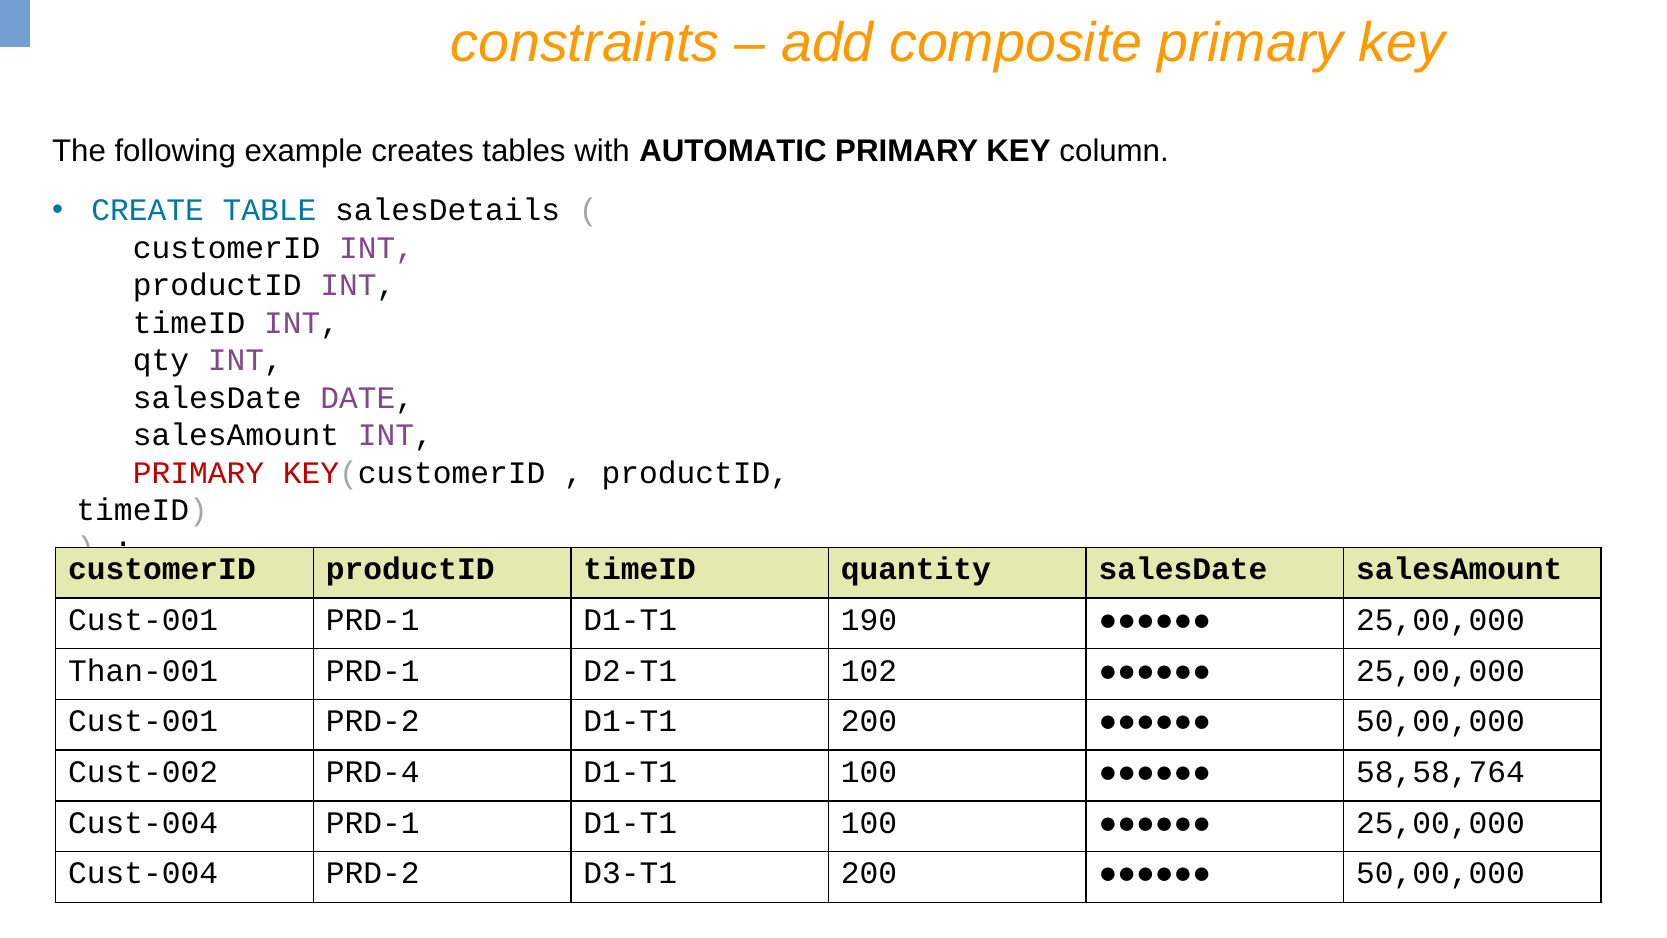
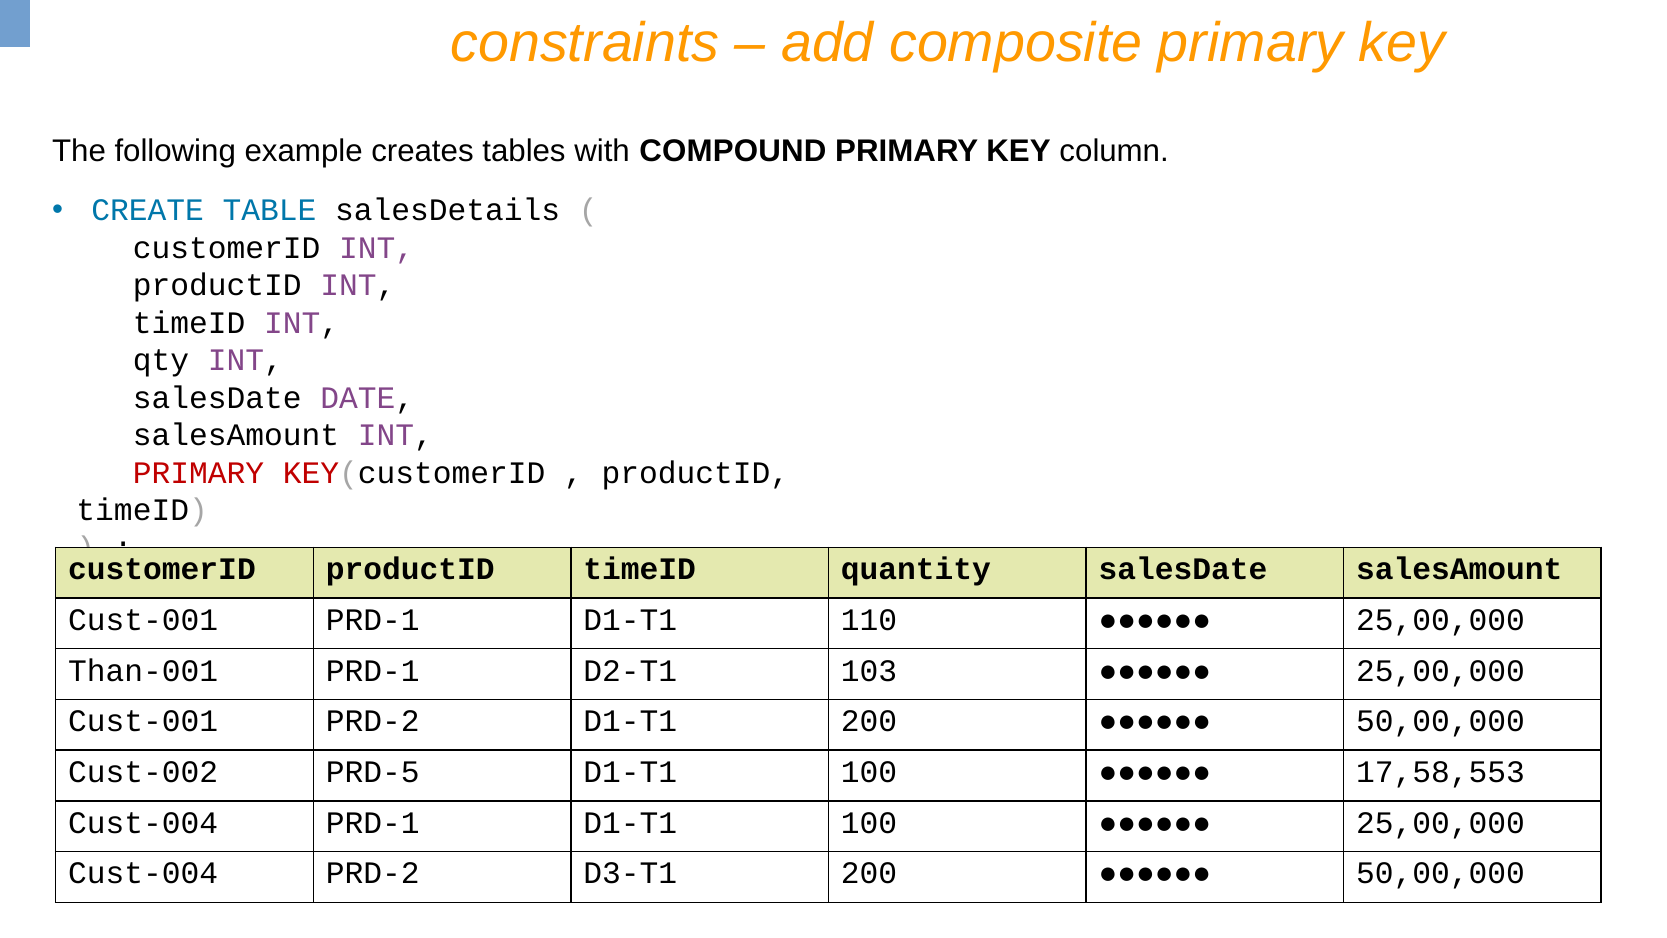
AUTOMATIC: AUTOMATIC -> COMPOUND
190: 190 -> 110
102: 102 -> 103
PRD-4: PRD-4 -> PRD-5
58,58,764: 58,58,764 -> 17,58,553
